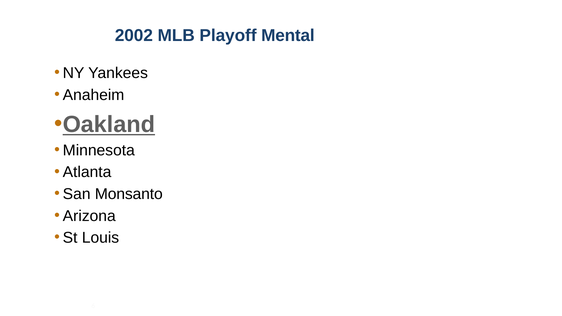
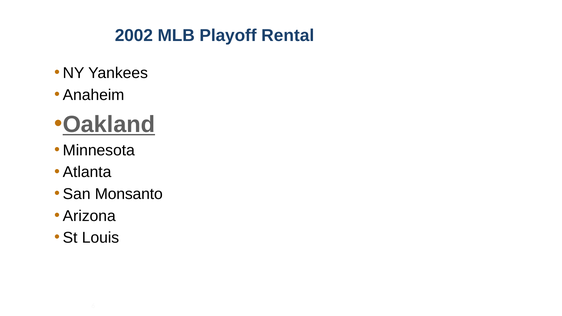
Mental: Mental -> Rental
